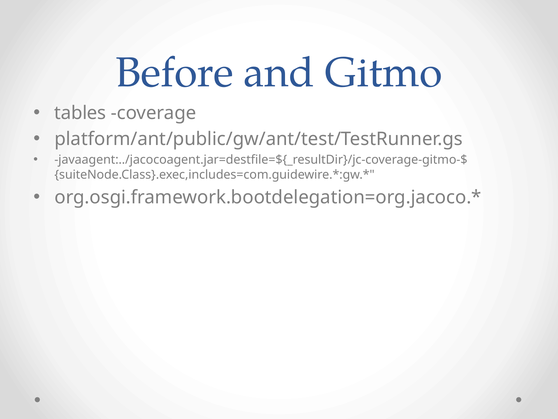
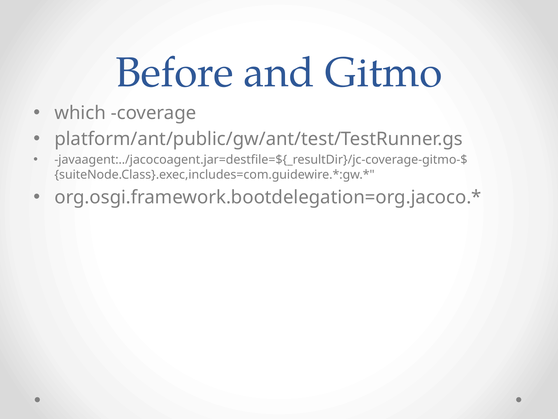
tables: tables -> which
